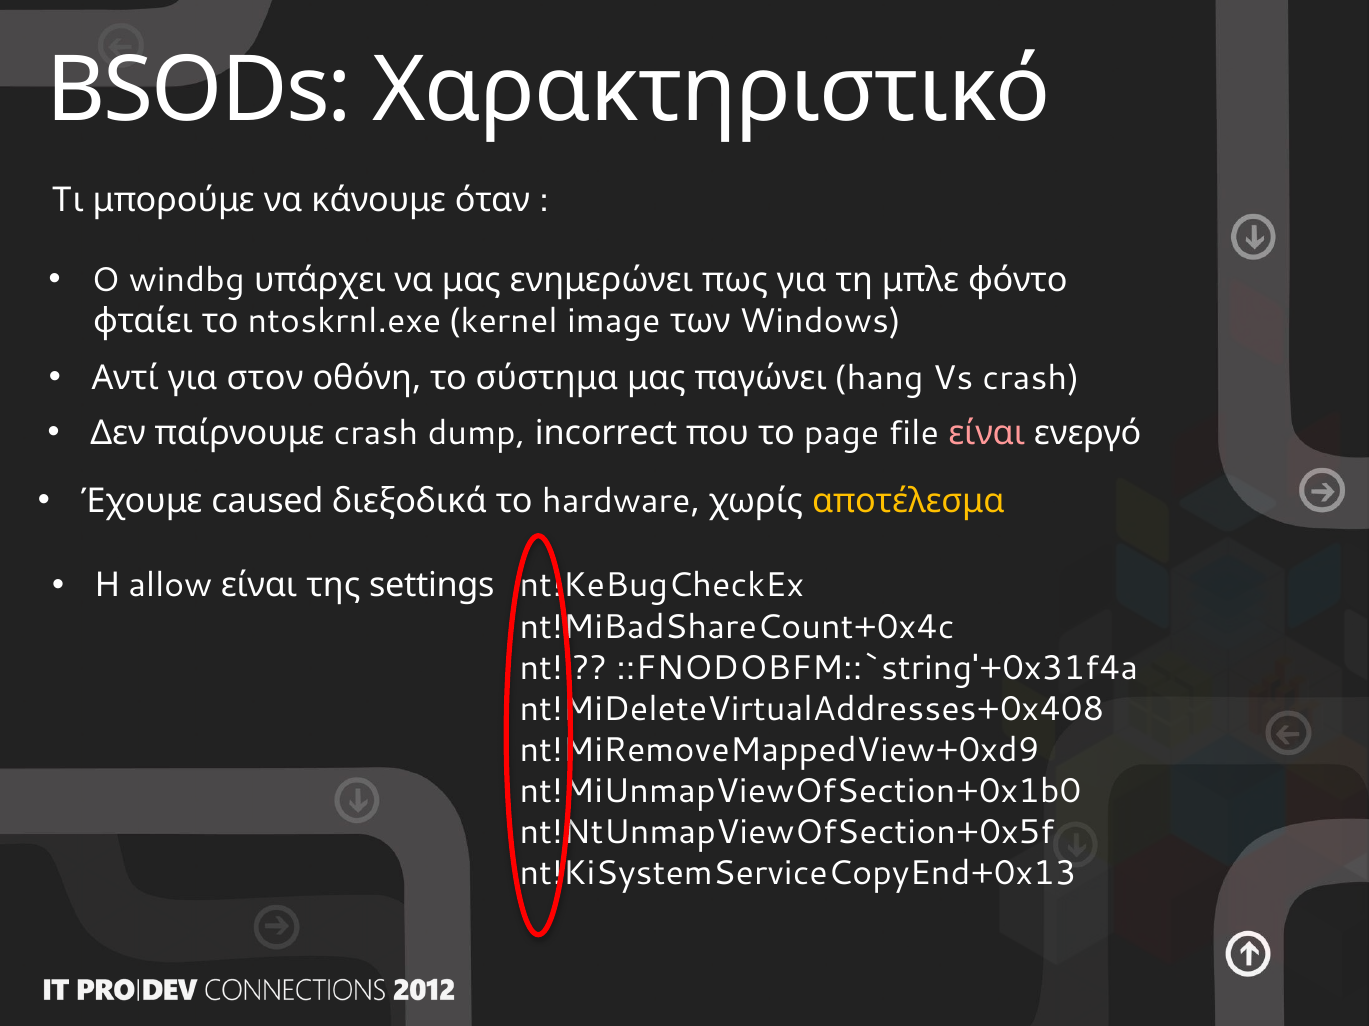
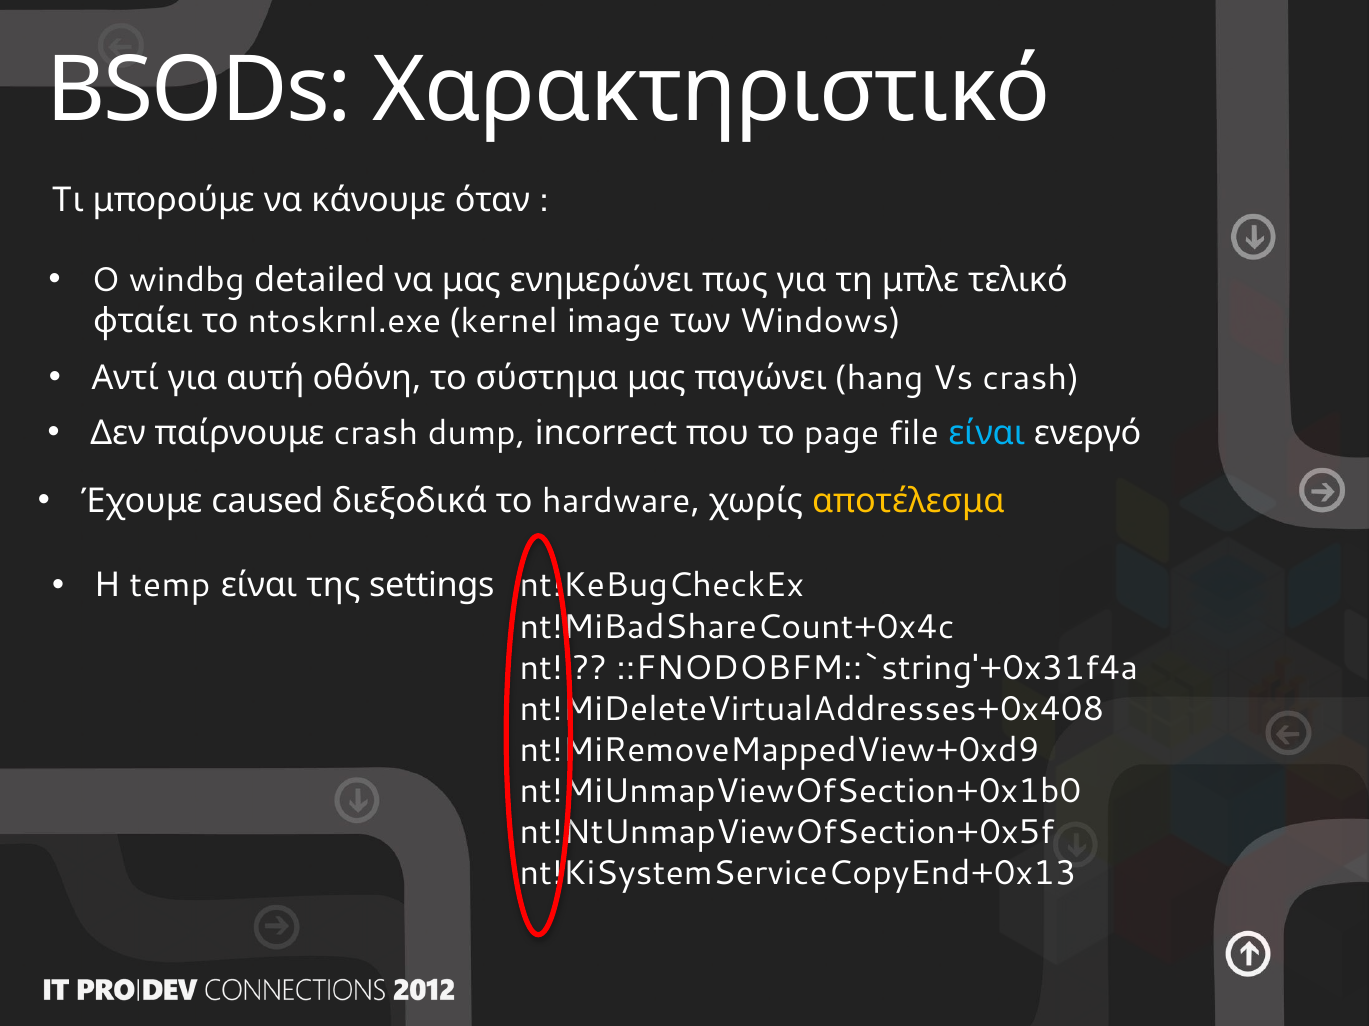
υπάρχει: υπάρχει -> detailed
φόντο: φόντο -> τελικό
στον: στον -> αυτή
είναι at (987, 434) colour: pink -> light blue
allow: allow -> temp
